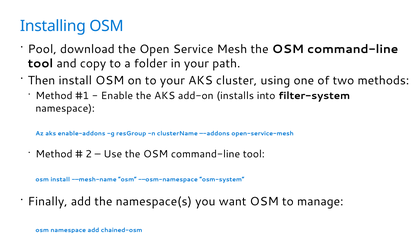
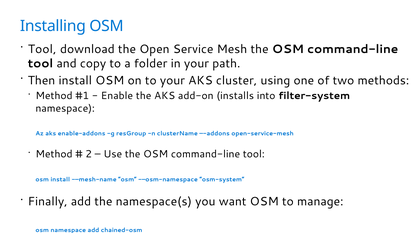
Pool at (42, 49): Pool -> Tool
